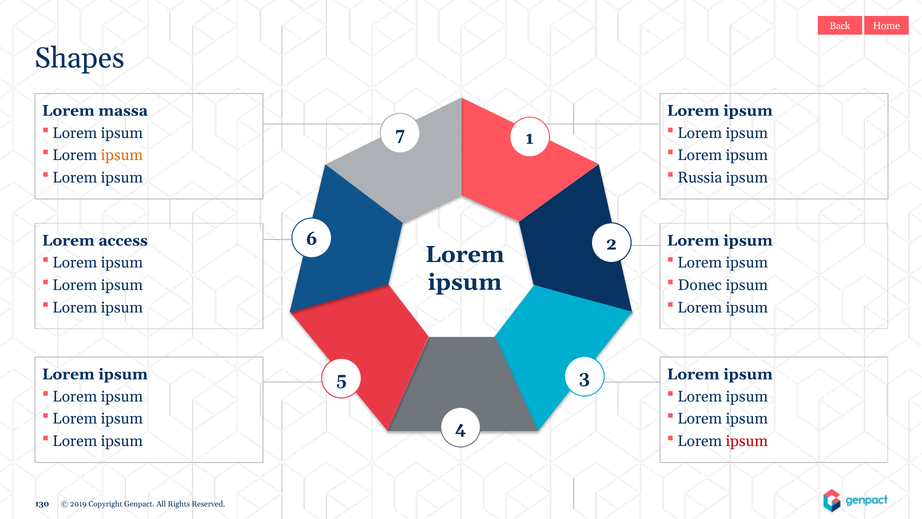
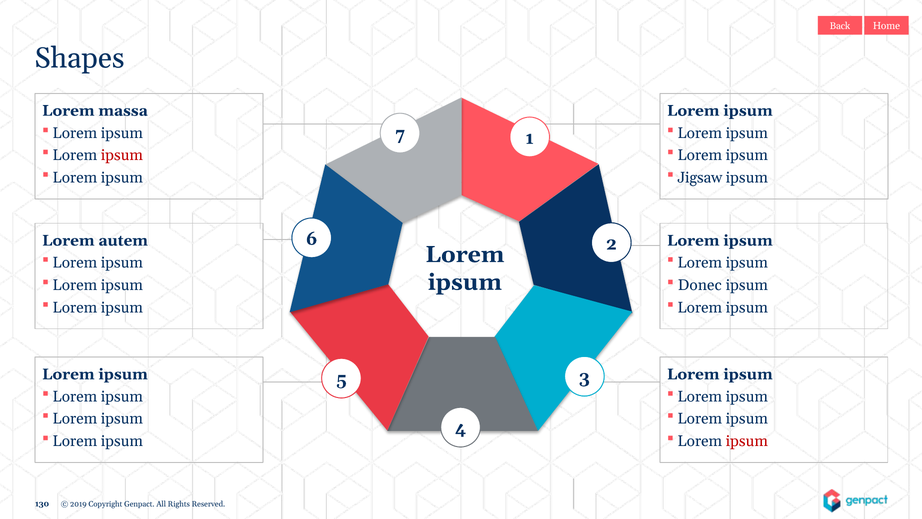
ipsum at (122, 155) colour: orange -> red
Russia: Russia -> Jigsaw
access: access -> autem
